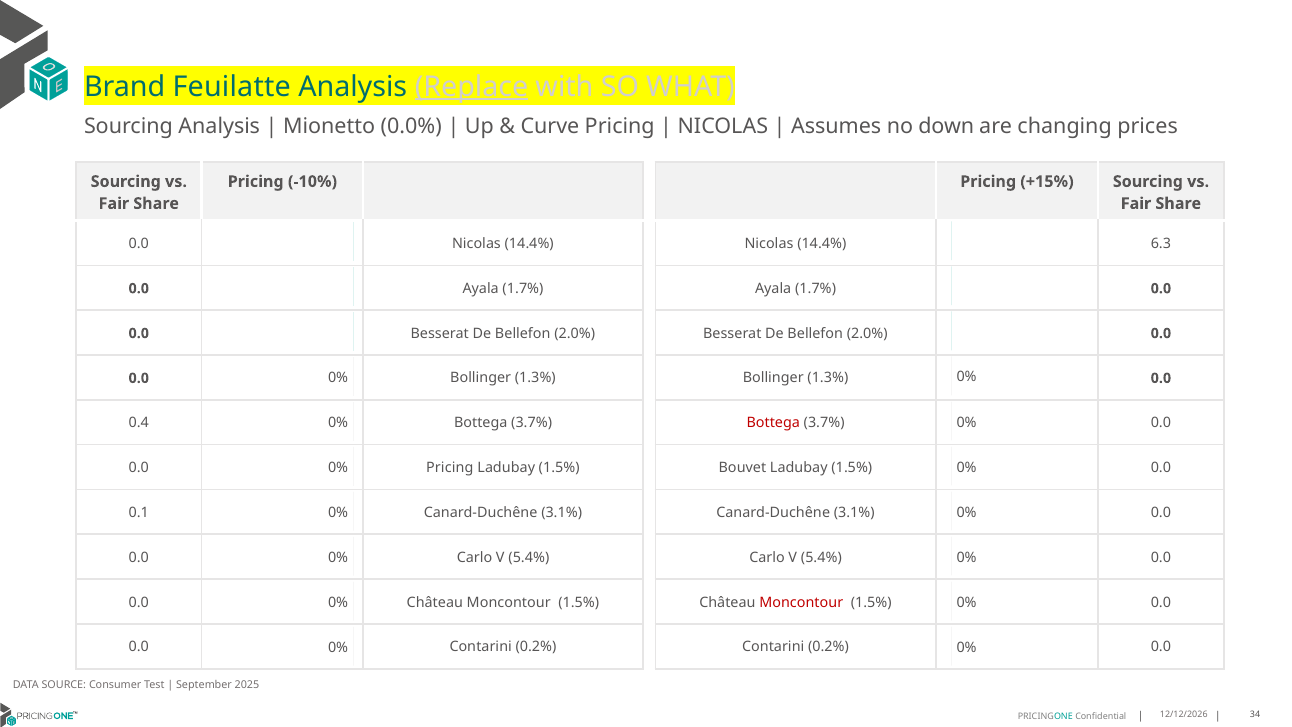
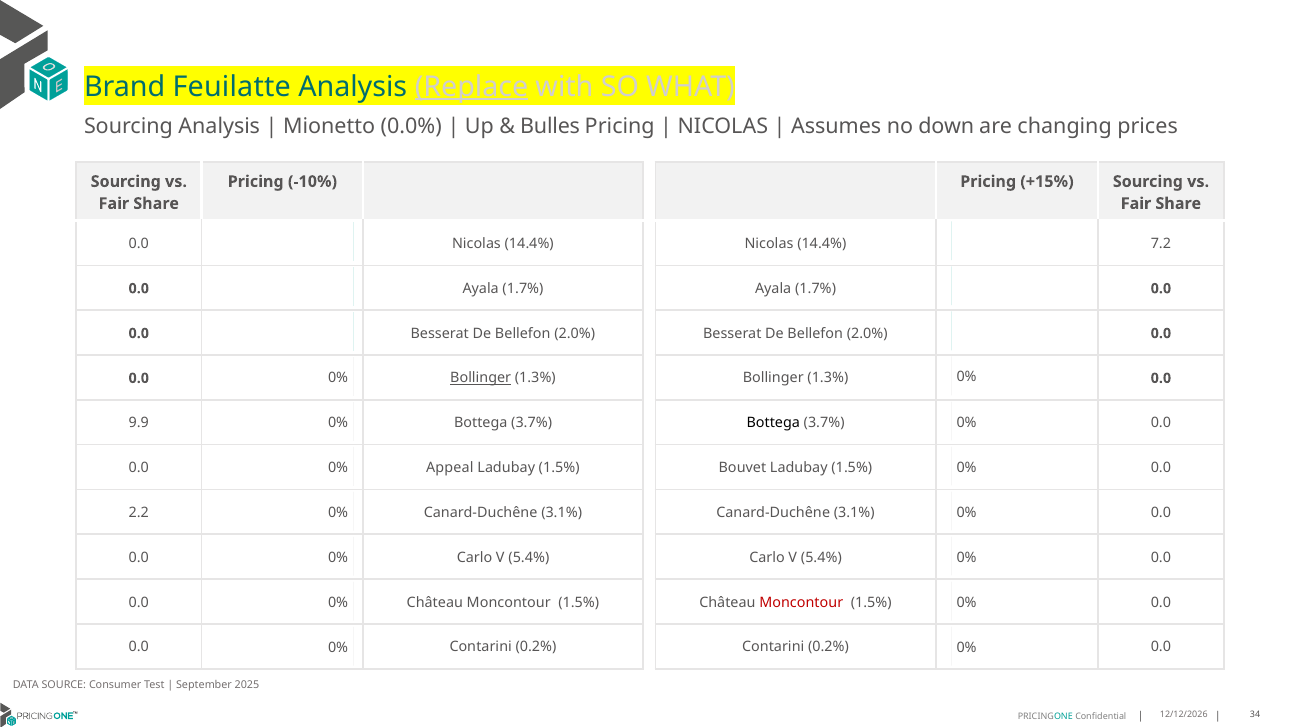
Curve: Curve -> Bulles
6.3: 6.3 -> 7.2
Bollinger at (481, 378) underline: none -> present
0.4: 0.4 -> 9.9
Bottega at (773, 423) colour: red -> black
0.0 Pricing: Pricing -> Appeal
0.1: 0.1 -> 2.2
